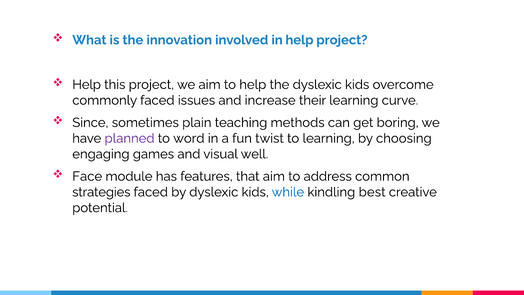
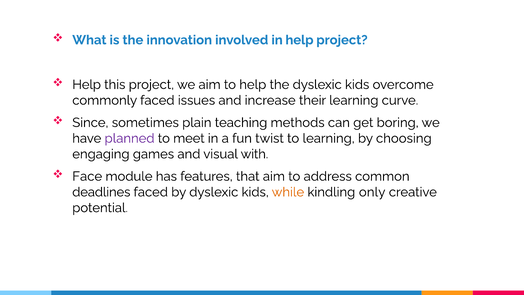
word: word -> meet
well: well -> with
strategies: strategies -> deadlines
while colour: blue -> orange
best: best -> only
